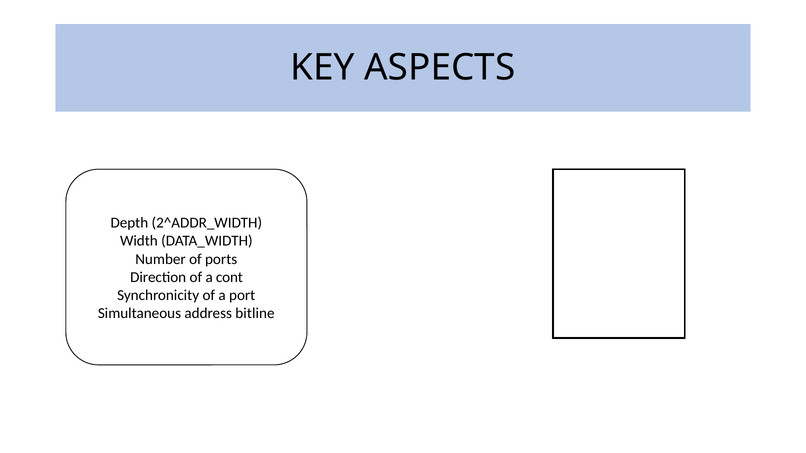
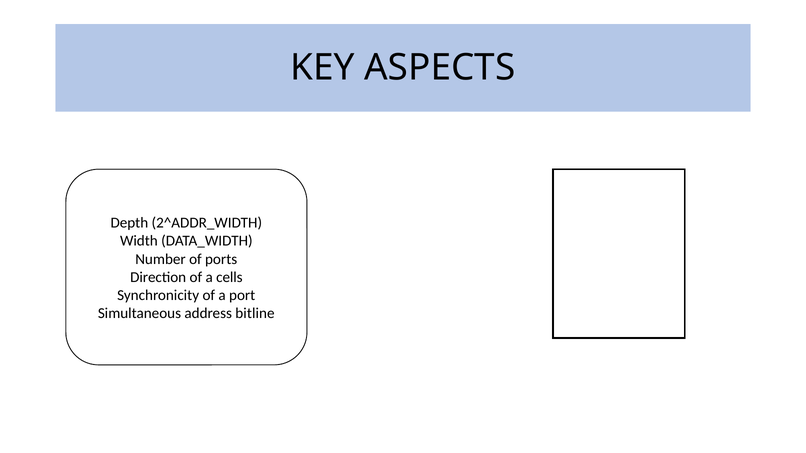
cont: cont -> cells
